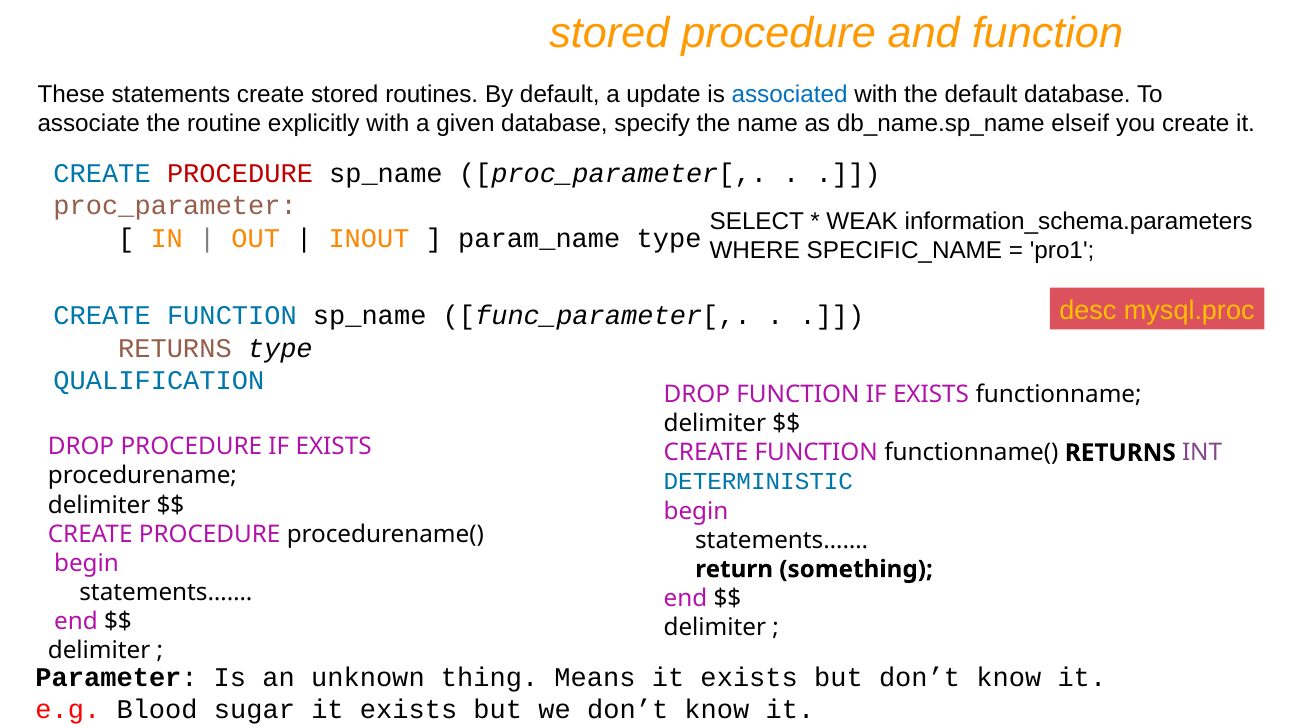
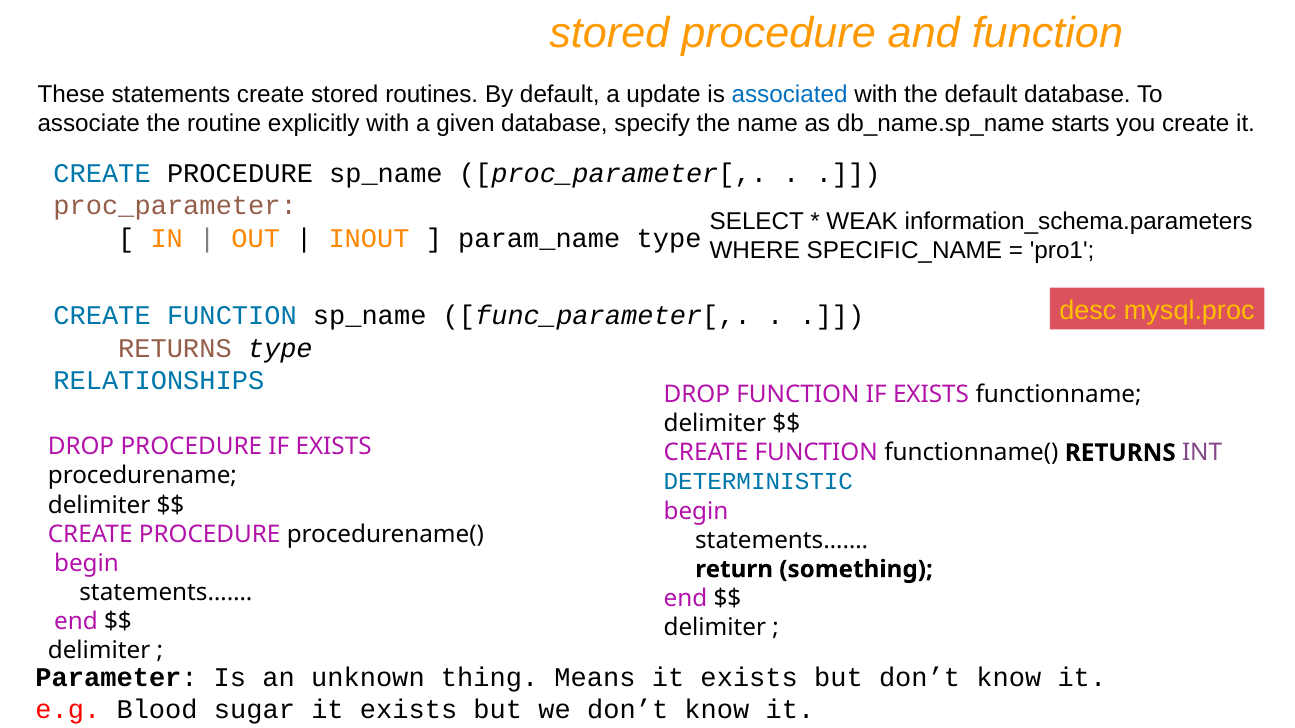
elseif: elseif -> starts
PROCEDURE at (240, 174) colour: red -> black
QUALIFICATION: QUALIFICATION -> RELATIONSHIPS
